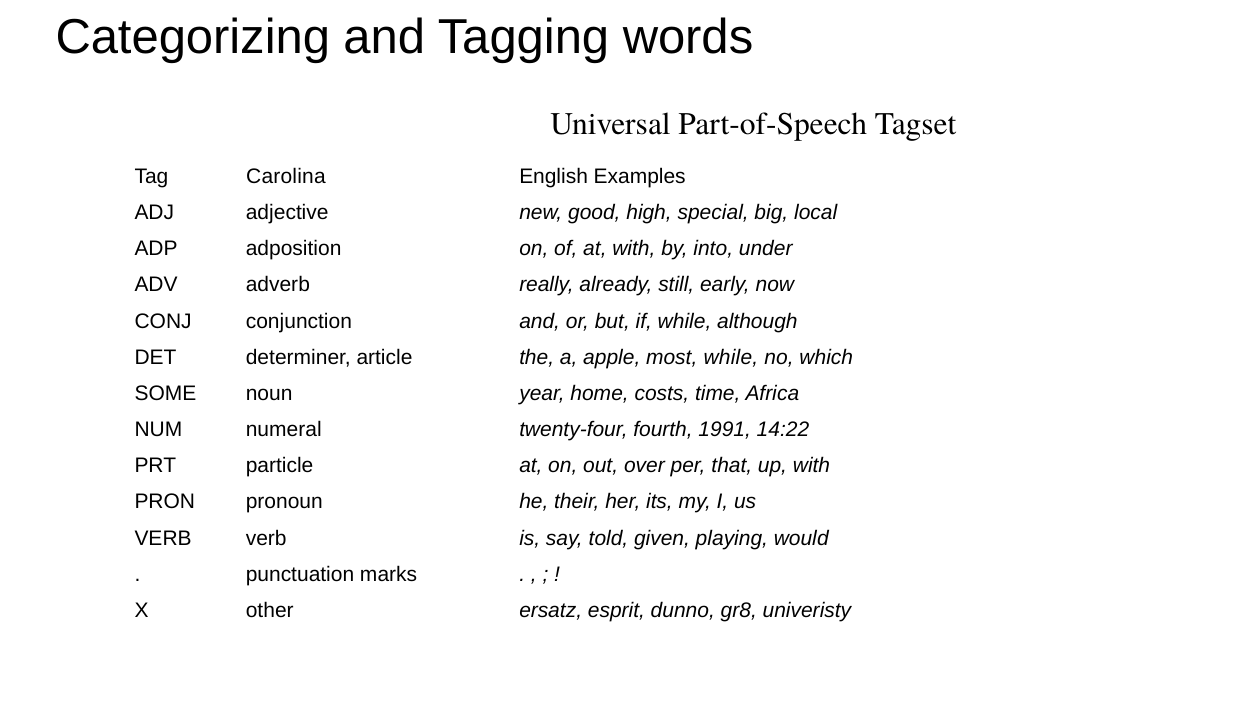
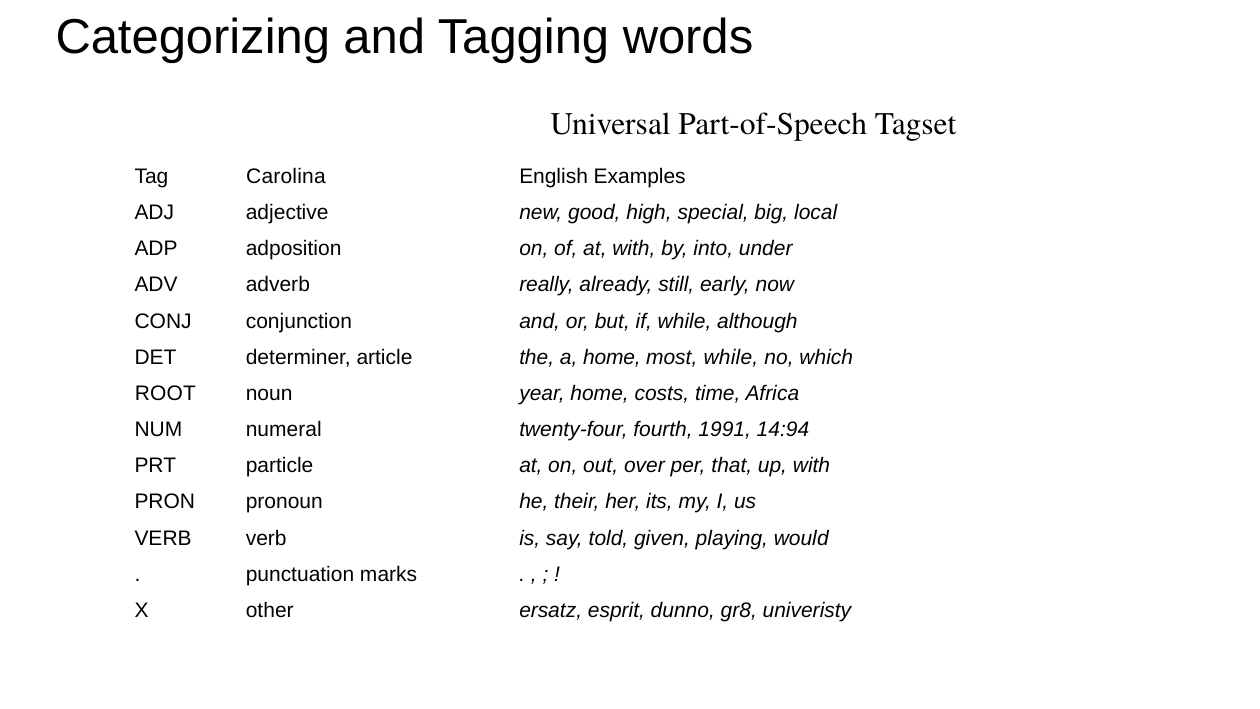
a apple: apple -> home
SOME: SOME -> ROOT
14:22: 14:22 -> 14:94
